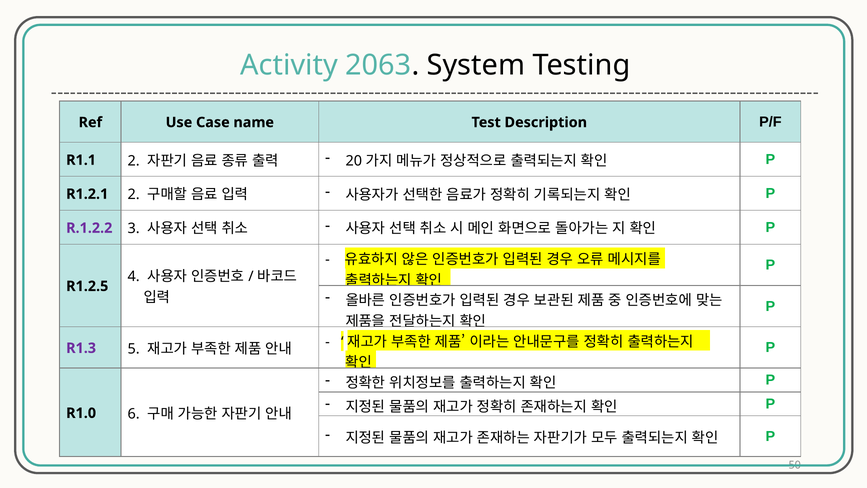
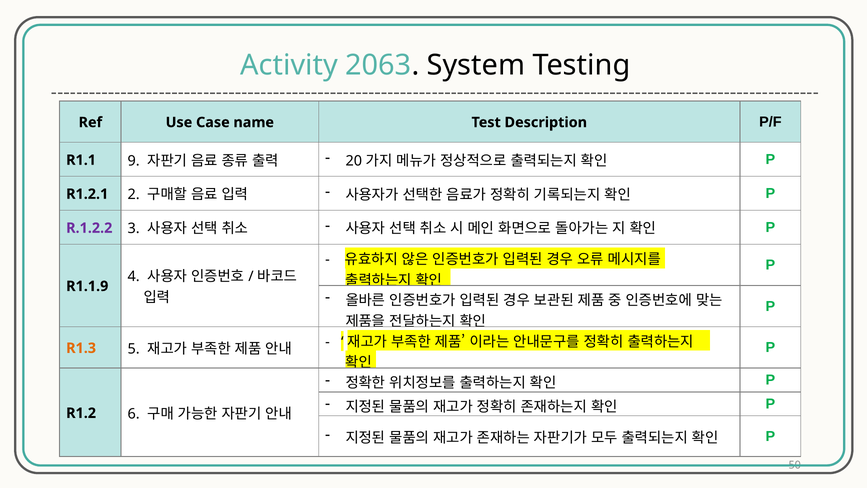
R1.1 2: 2 -> 9
R1.2.5: R1.2.5 -> R1.1.9
R1.3 colour: purple -> orange
R1.0: R1.0 -> R1.2
